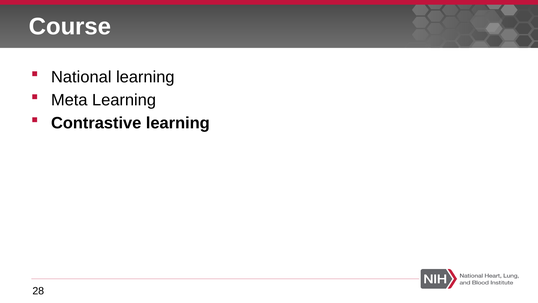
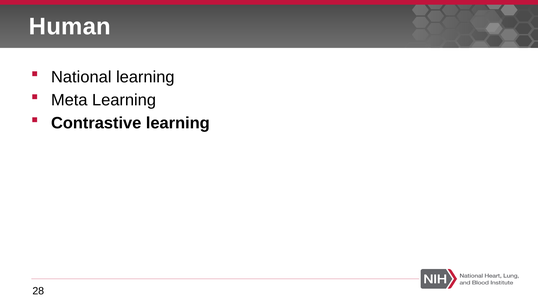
Course: Course -> Human
